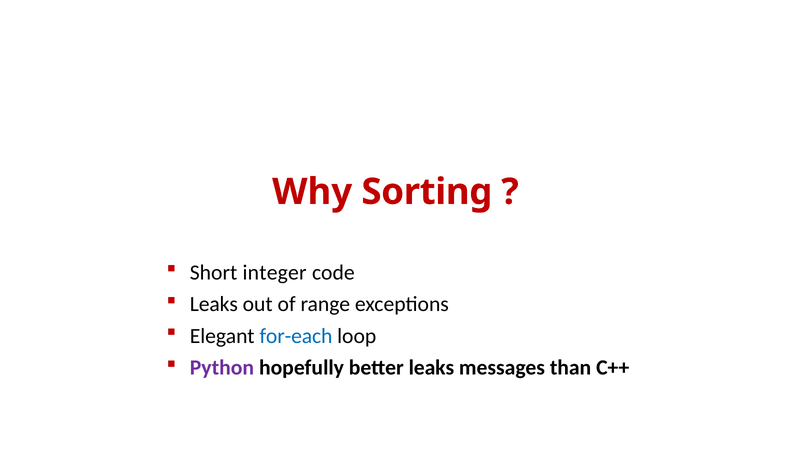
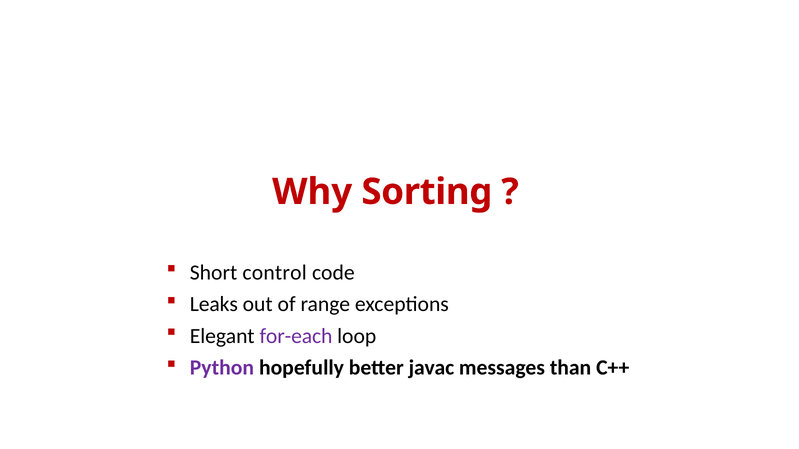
integer: integer -> control
for-each colour: blue -> purple
better leaks: leaks -> javac
